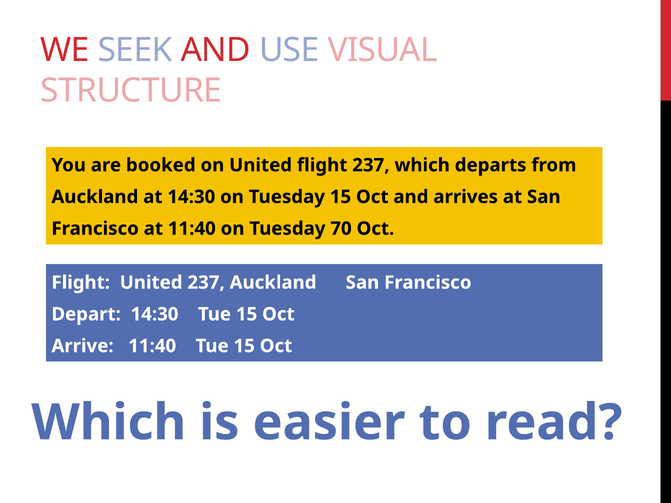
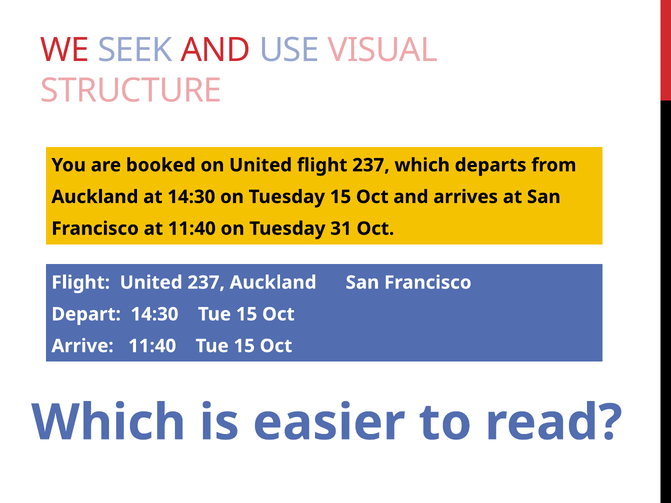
70: 70 -> 31
